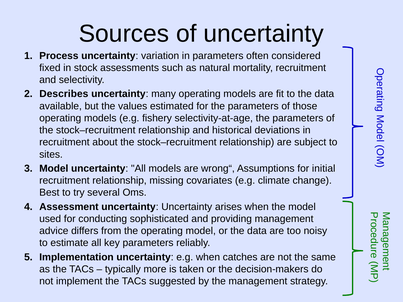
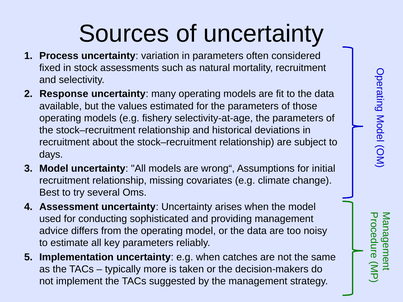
Describes: Describes -> Response
sites: sites -> days
